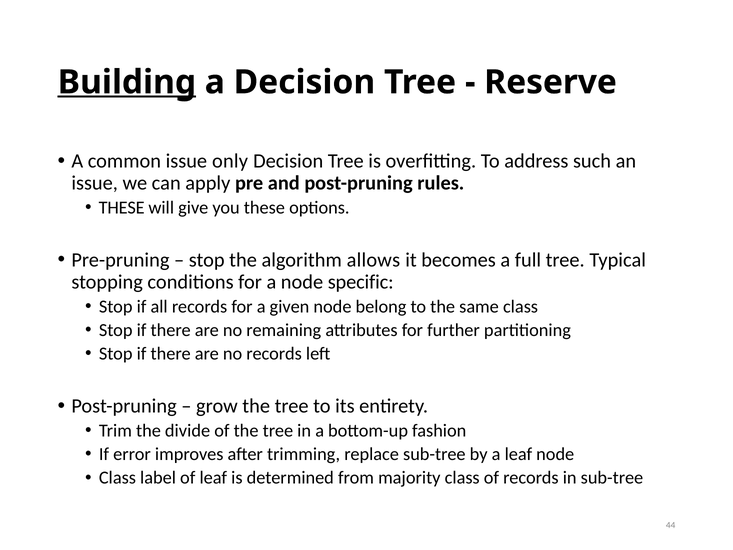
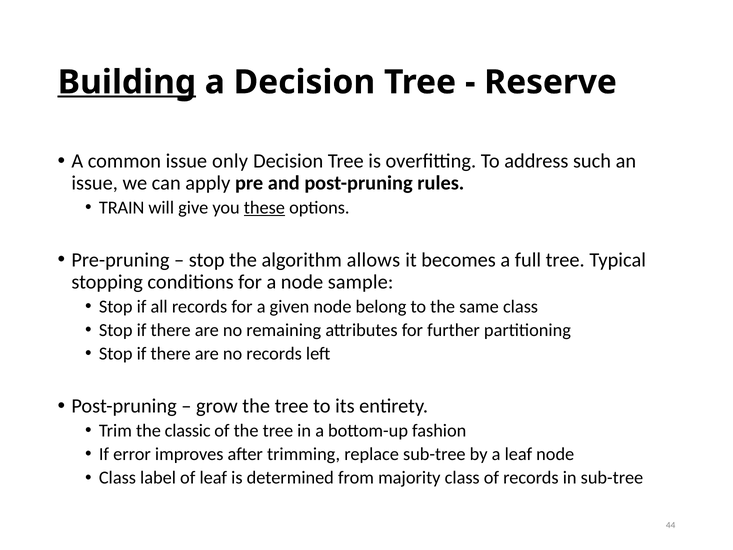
THESE at (122, 208): THESE -> TRAIN
these at (264, 208) underline: none -> present
specific: specific -> sample
divide: divide -> classic
